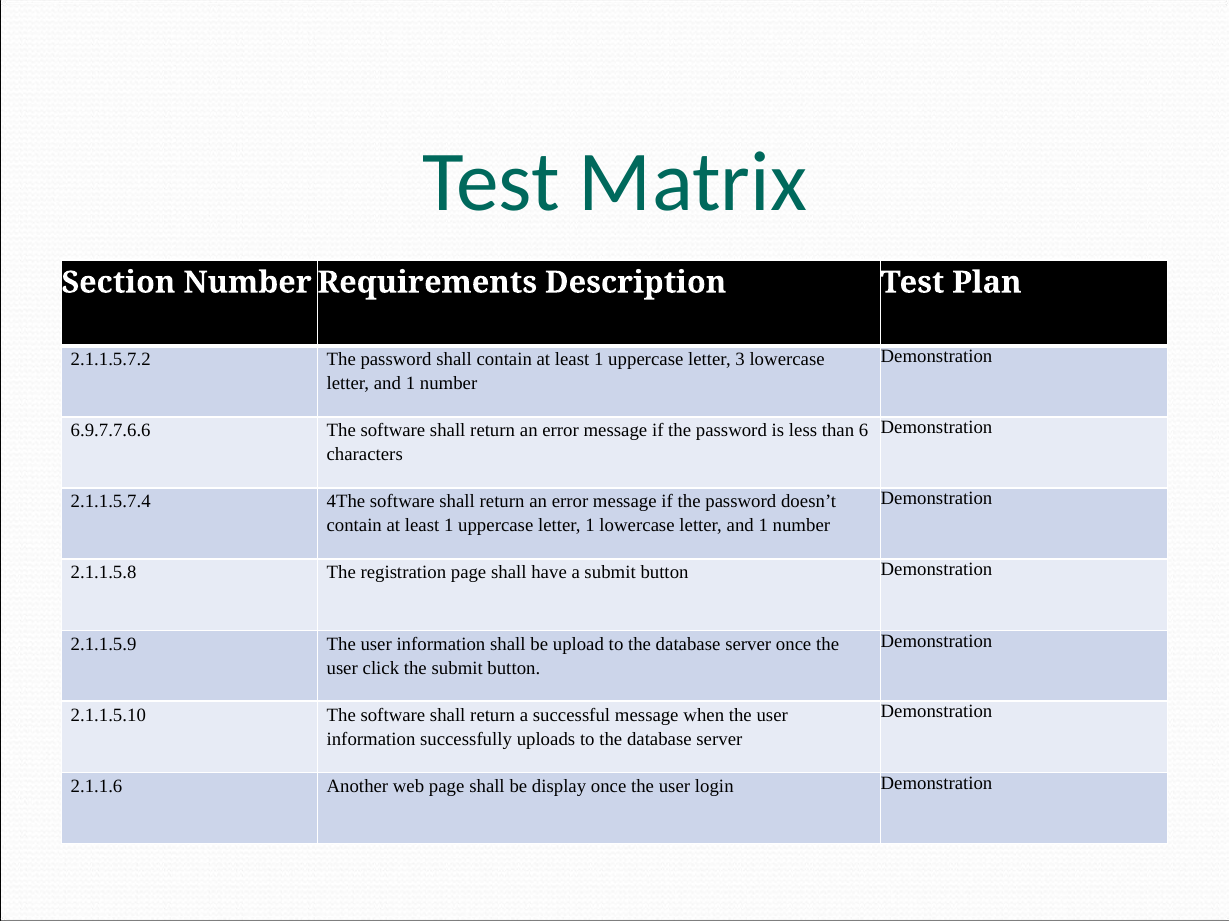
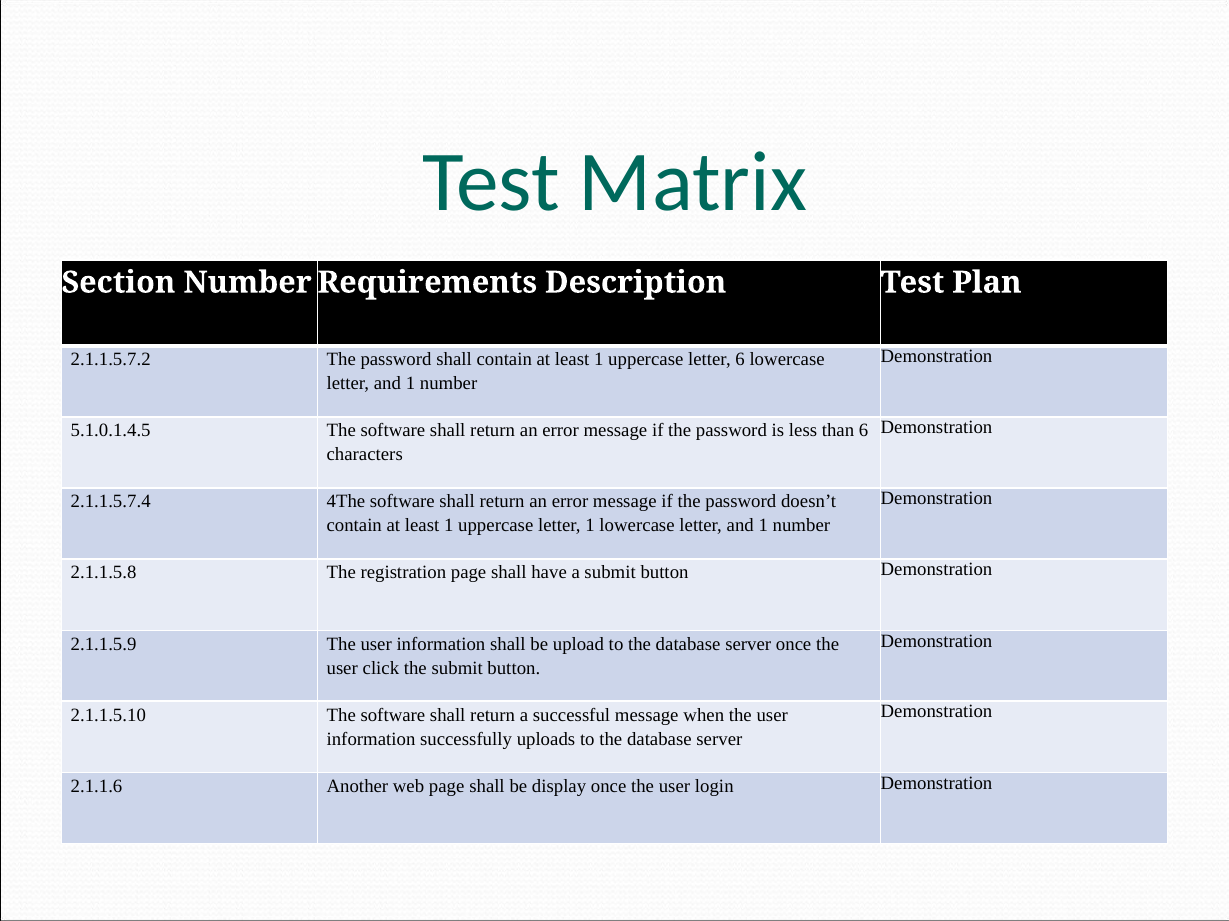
letter 3: 3 -> 6
6.9.7.7.6.6: 6.9.7.7.6.6 -> 5.1.0.1.4.5
